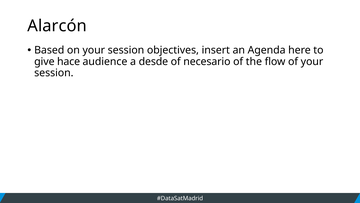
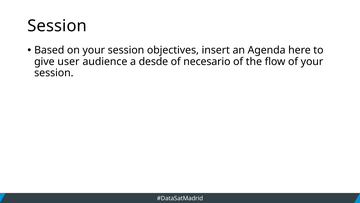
Alarcón at (57, 26): Alarcón -> Session
hace: hace -> user
